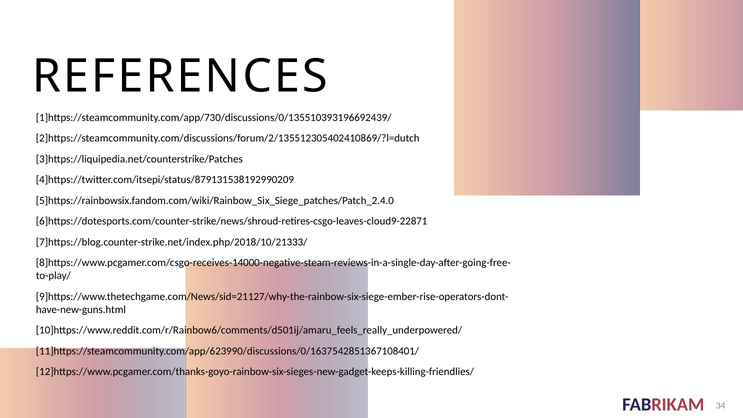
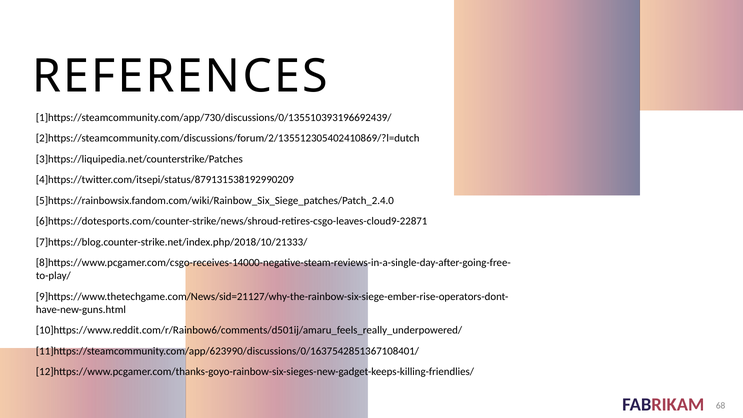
34: 34 -> 68
